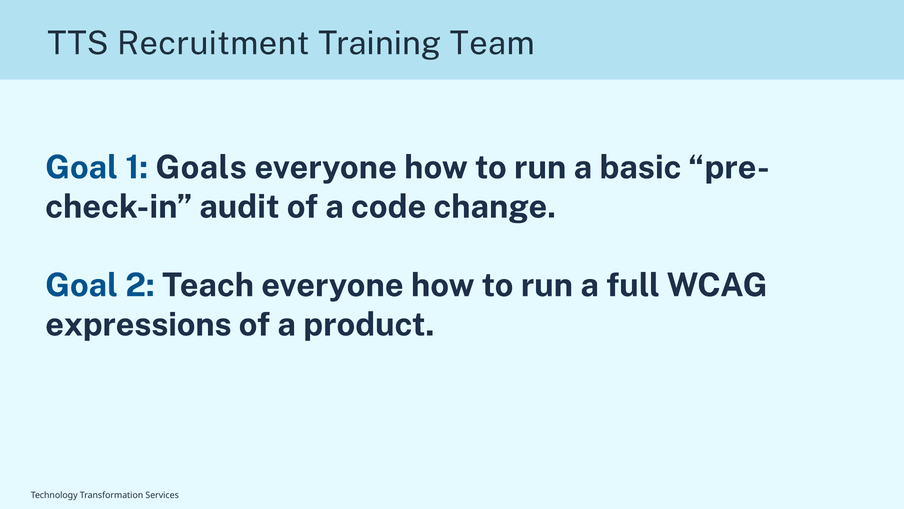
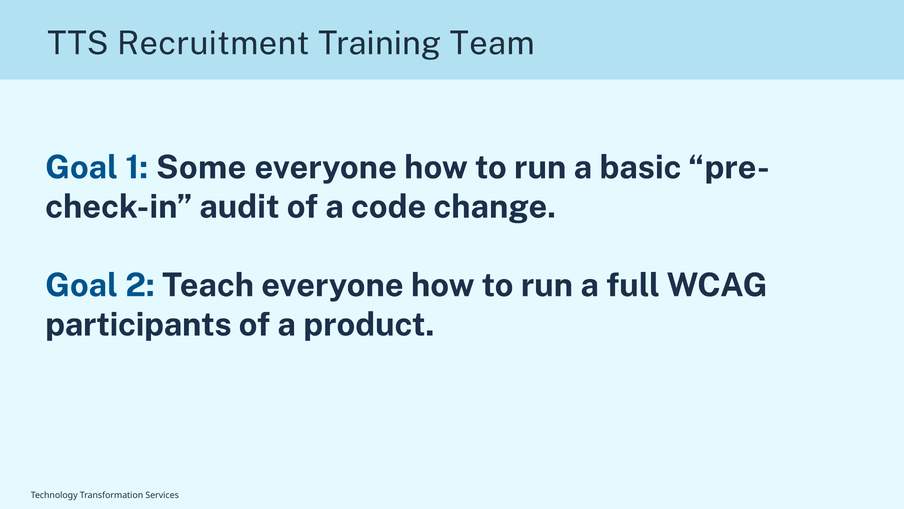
Goals: Goals -> Some
expressions: expressions -> participants
